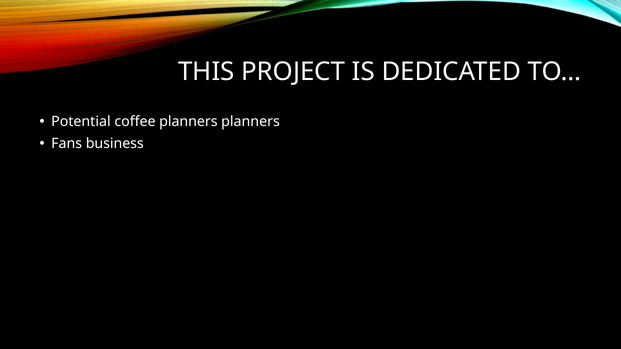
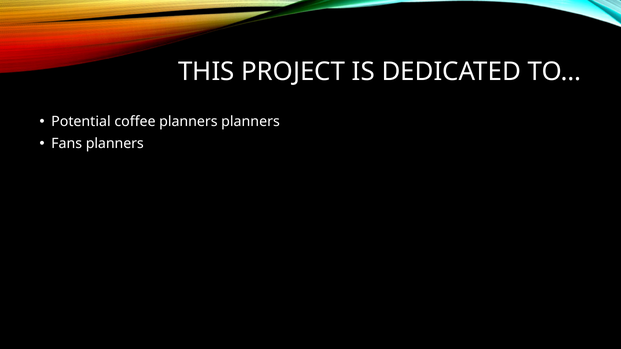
Fans business: business -> planners
